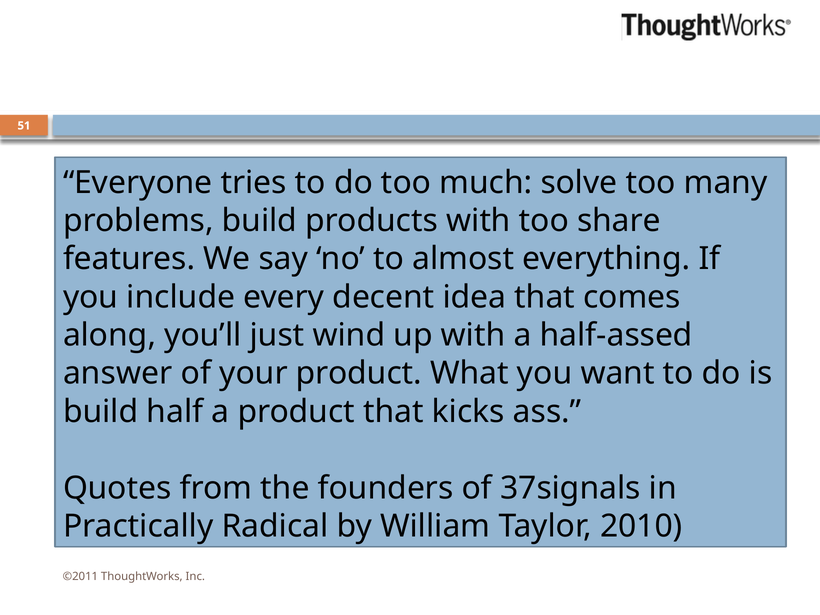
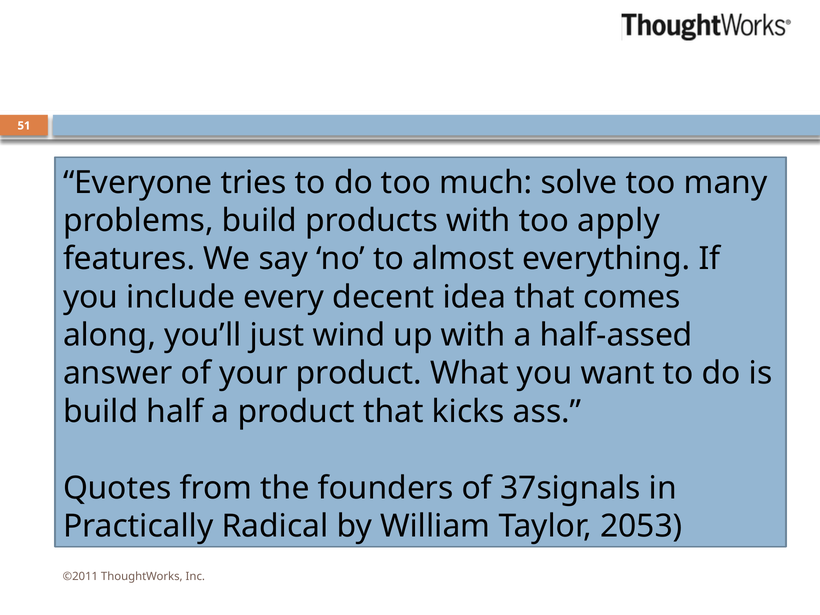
share: share -> apply
2010: 2010 -> 2053
